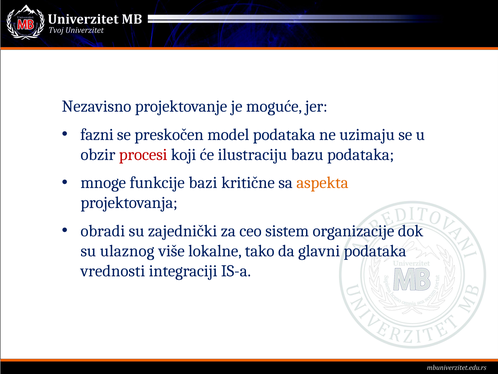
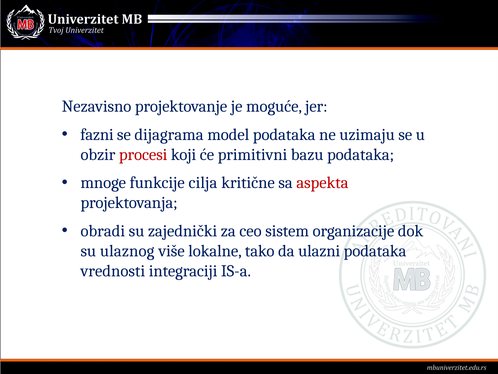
preskočen: preskočen -> dijagrama
ilustraciju: ilustraciju -> primitivni
bazi: bazi -> cilja
aspekta colour: orange -> red
glavni: glavni -> ulazni
